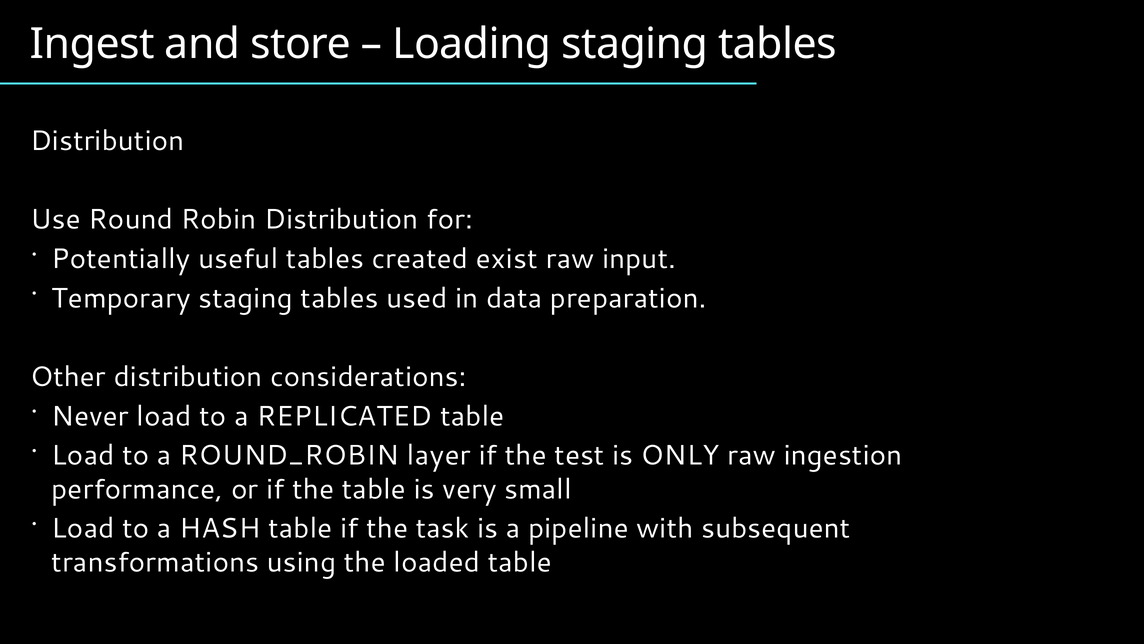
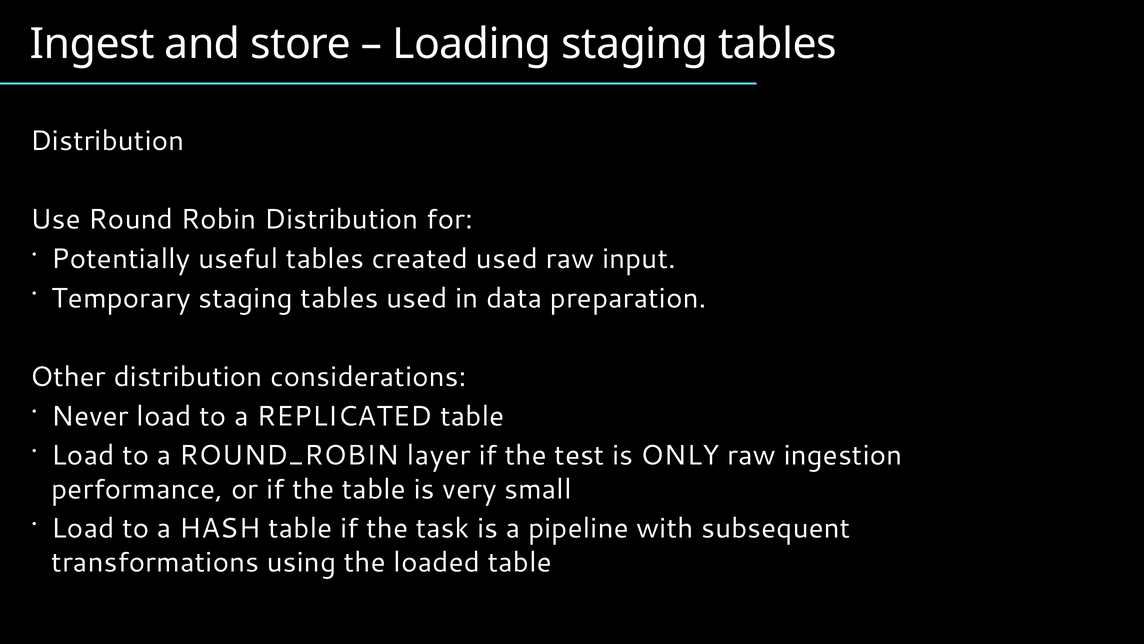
created exist: exist -> used
